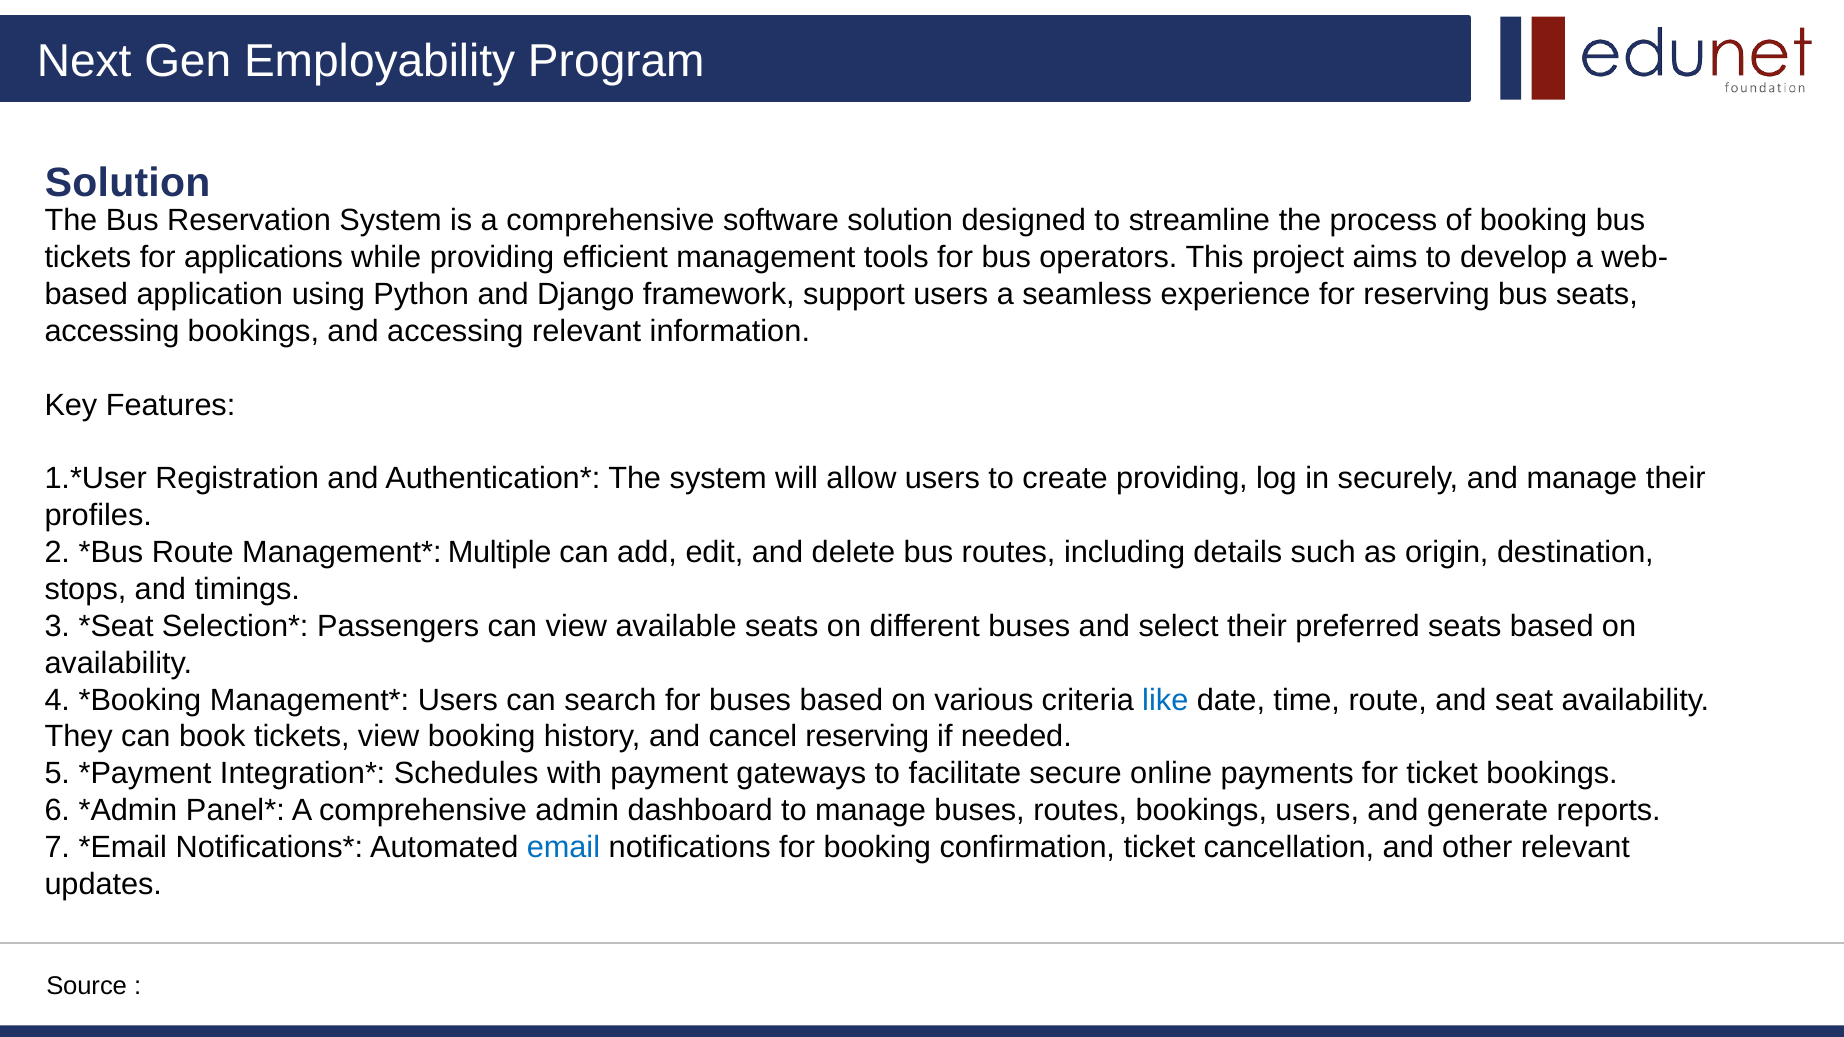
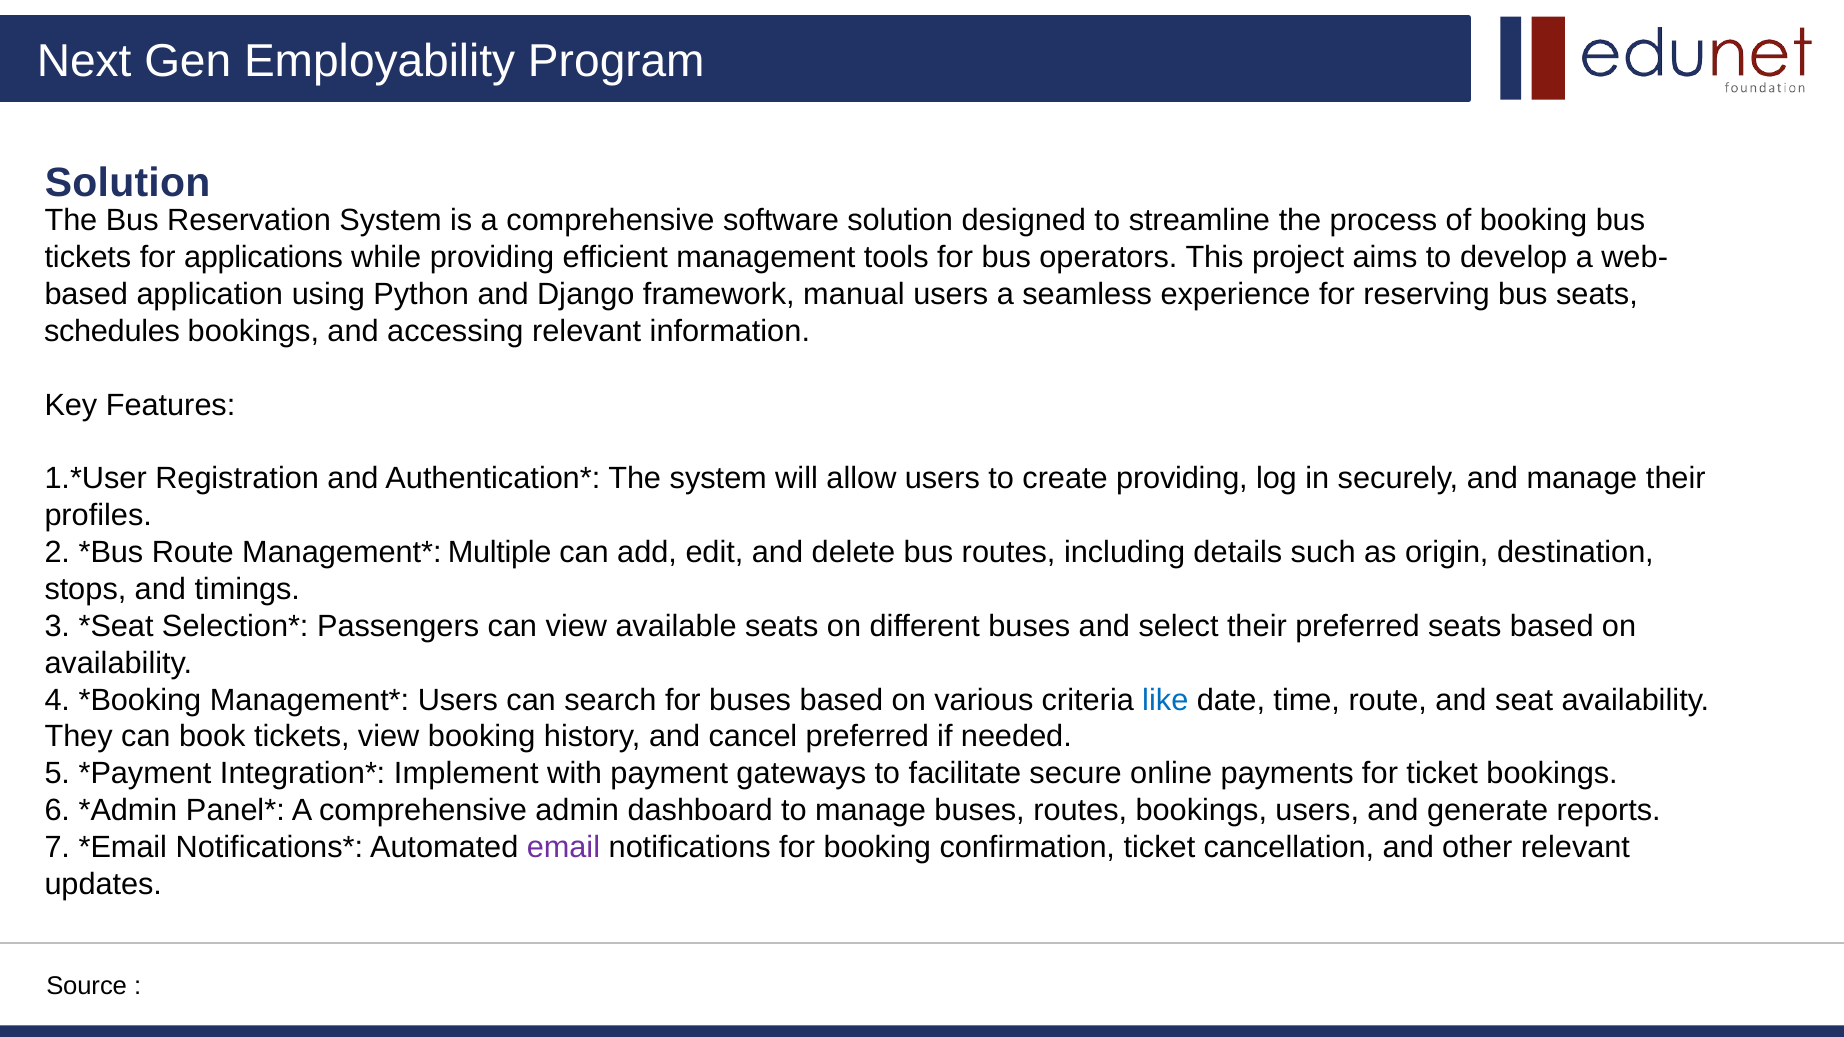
support: support -> manual
accessing at (112, 331): accessing -> schedules
cancel reserving: reserving -> preferred
Schedules: Schedules -> Implement
email colour: blue -> purple
